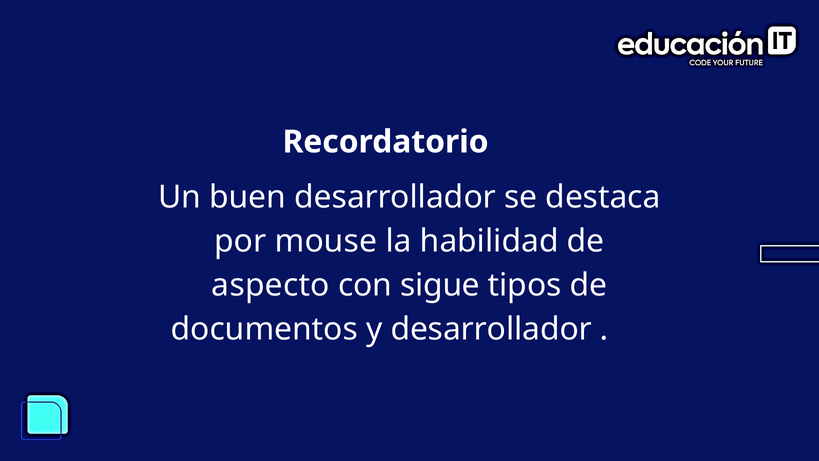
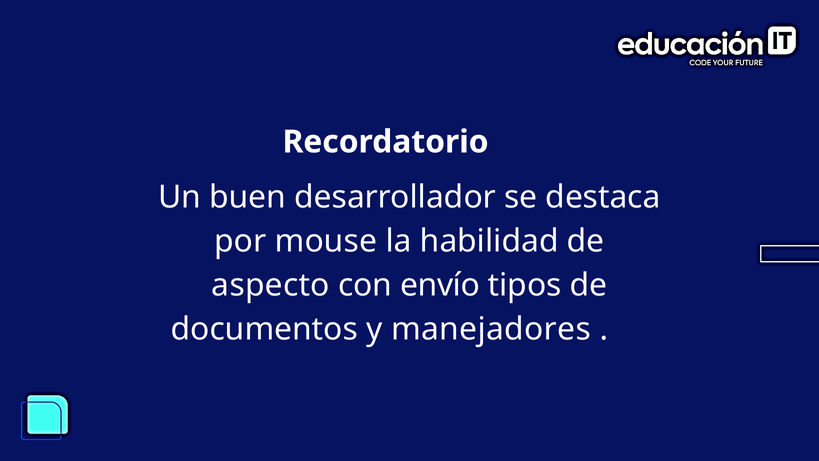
sigue: sigue -> envío
y desarrollador: desarrollador -> manejadores
